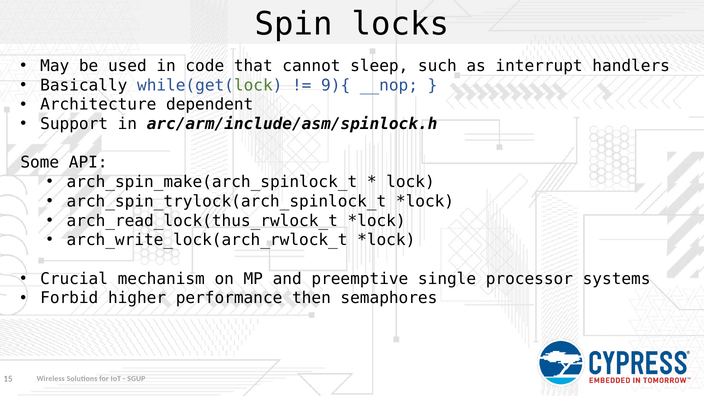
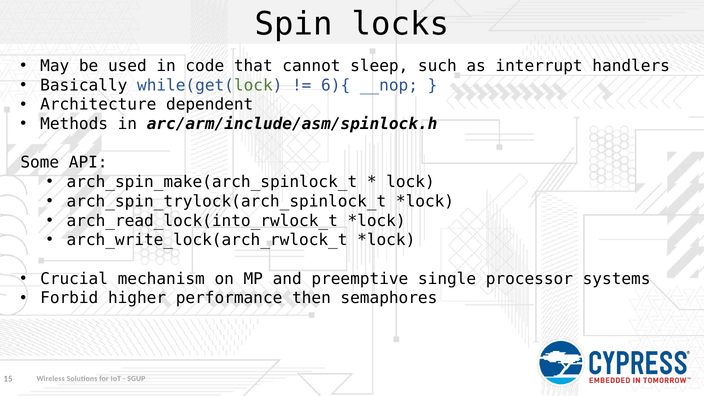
9){: 9){ -> 6){
Support: Support -> Methods
arch_read_lock(thus_rwlock_t: arch_read_lock(thus_rwlock_t -> arch_read_lock(into_rwlock_t
